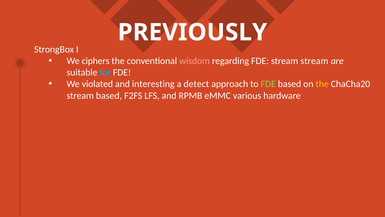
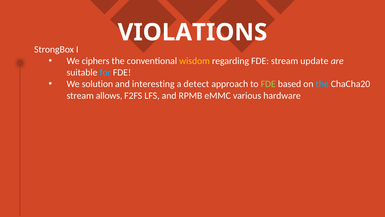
PREVIOUSLY: PREVIOUSLY -> VIOLATIONS
wisdom colour: pink -> yellow
stream stream: stream -> update
violated: violated -> solution
the at (322, 84) colour: yellow -> light blue
stream based: based -> allows
